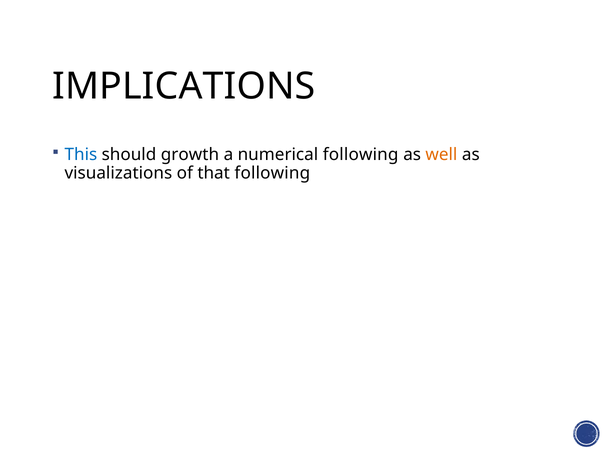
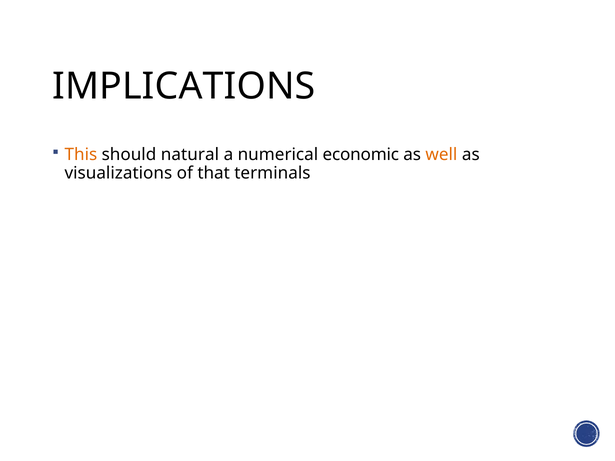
This colour: blue -> orange
growth: growth -> natural
numerical following: following -> economic
that following: following -> terminals
